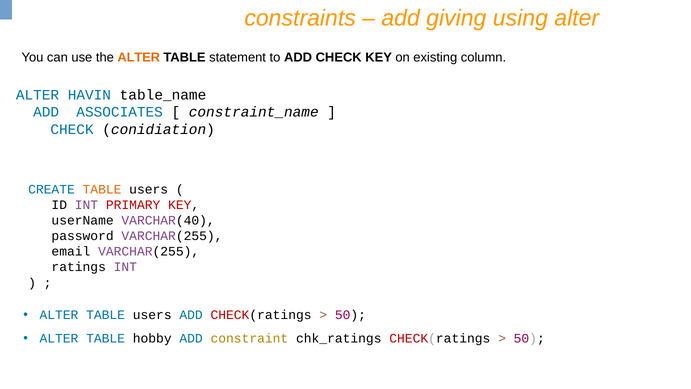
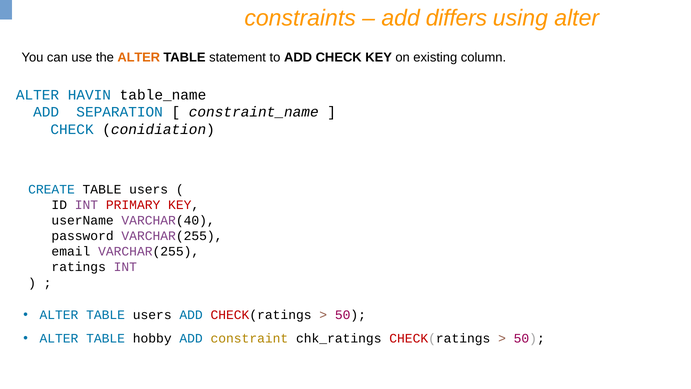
giving: giving -> differs
ASSOCIATES: ASSOCIATES -> SEPARATION
TABLE at (102, 189) colour: orange -> black
